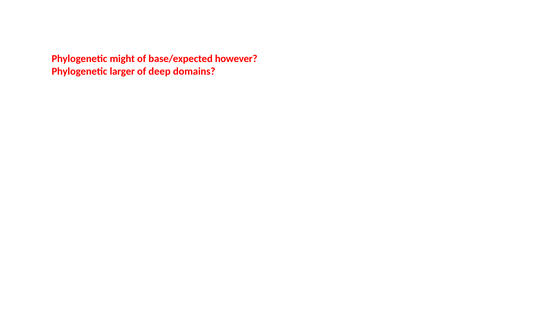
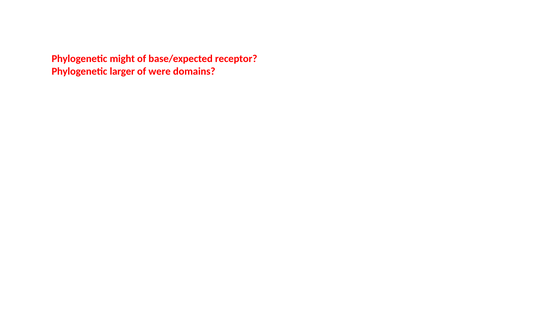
however: however -> receptor
deep: deep -> were
